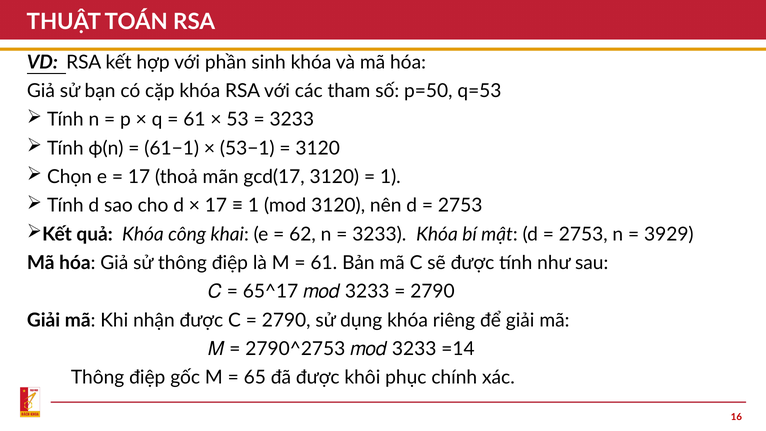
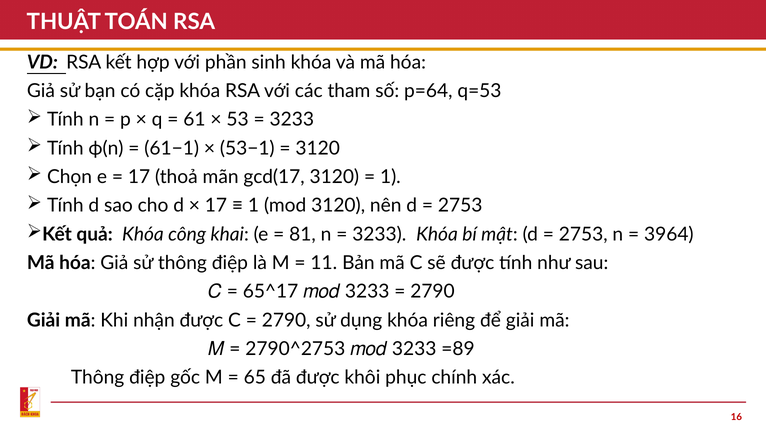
p=50: p=50 -> p=64
62: 62 -> 81
3929: 3929 -> 3964
61 at (324, 263): 61 -> 11
=14: =14 -> =89
